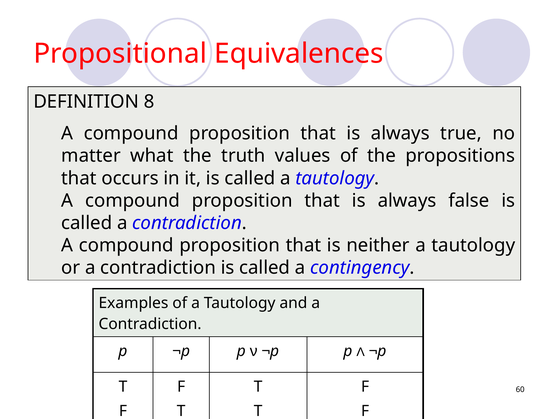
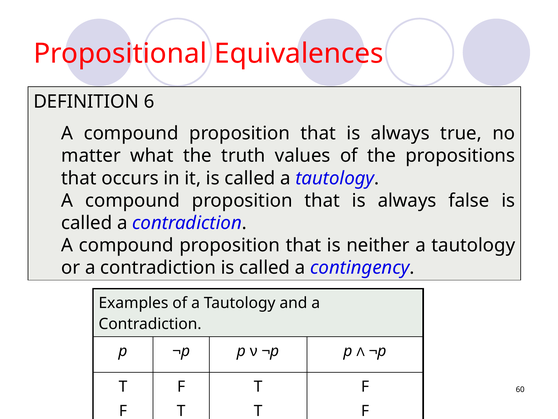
8: 8 -> 6
